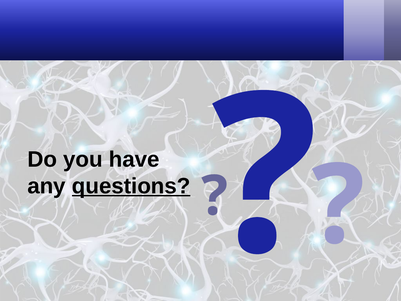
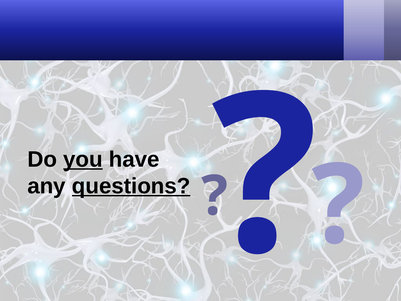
you underline: none -> present
